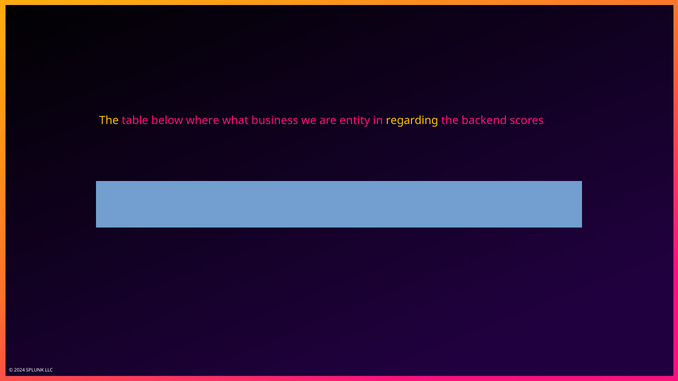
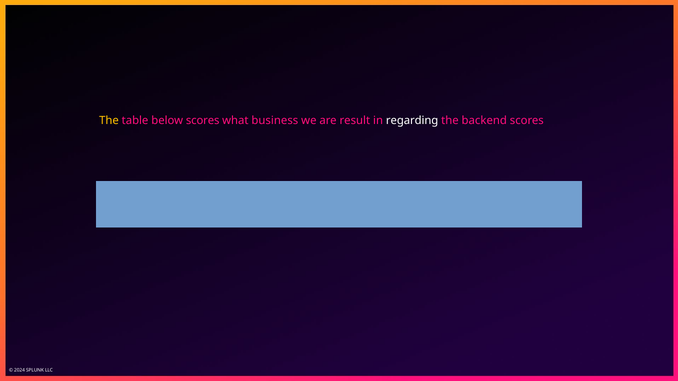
below where: where -> scores
entity: entity -> result
regarding colour: yellow -> white
